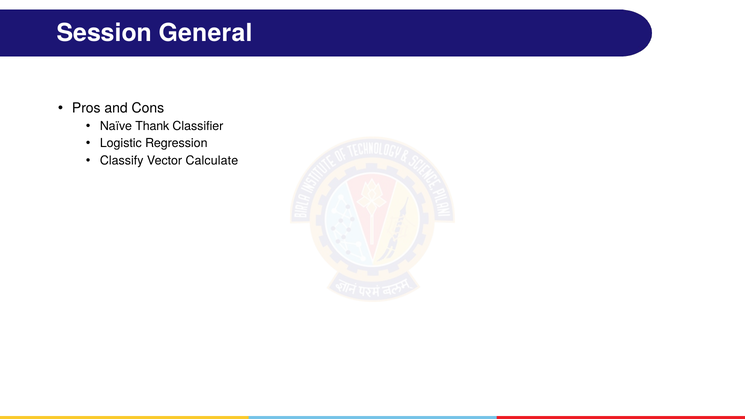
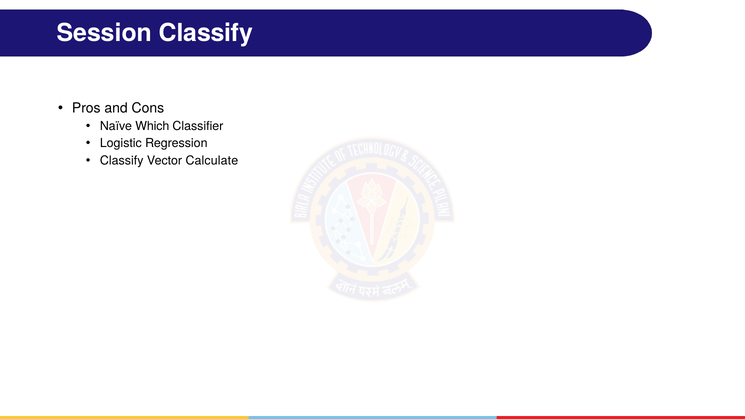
Session General: General -> Classify
Thank: Thank -> Which
